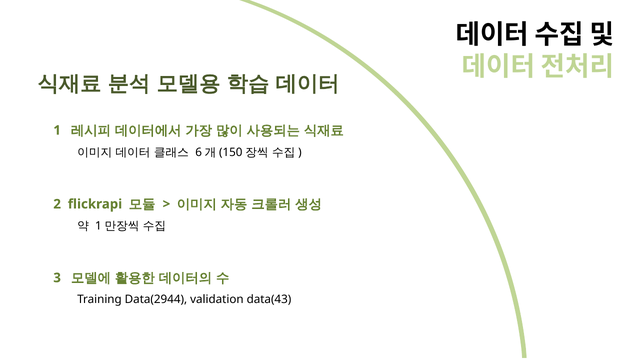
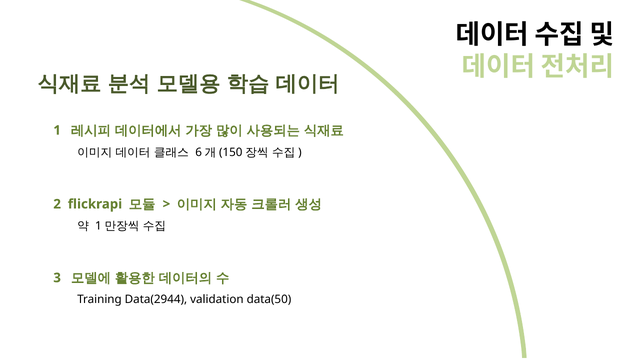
data(43: data(43 -> data(50
